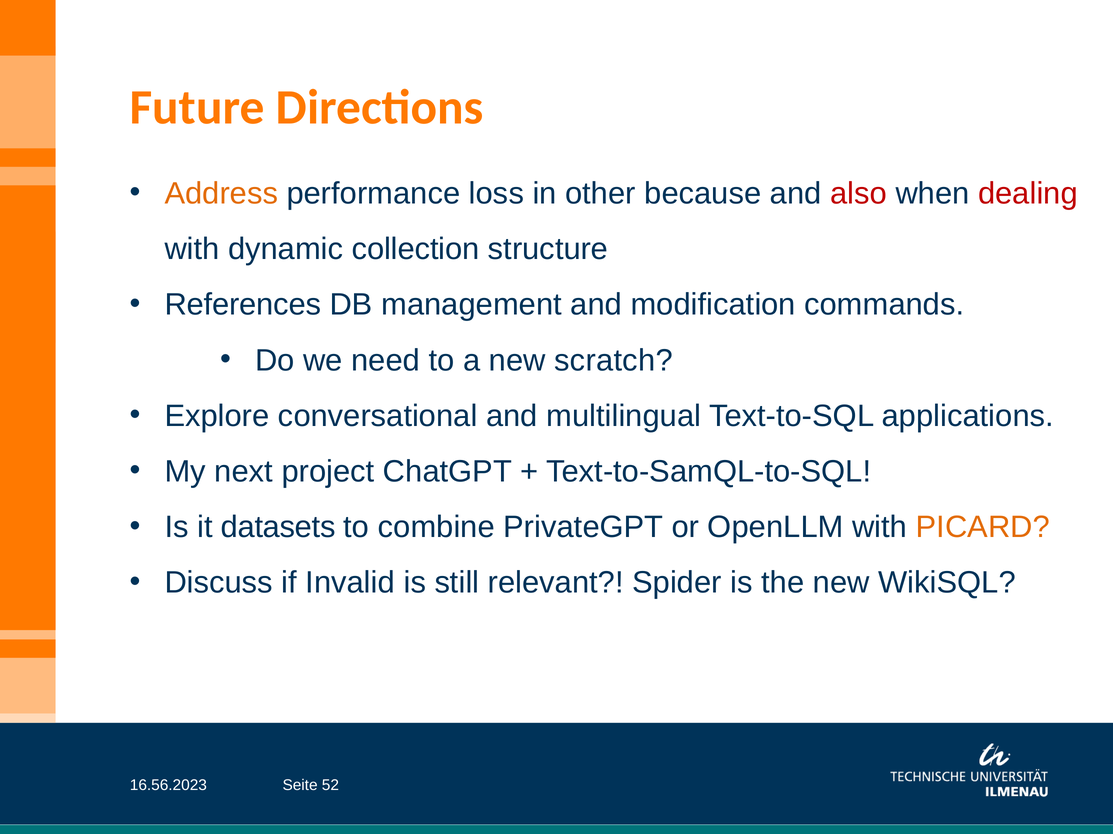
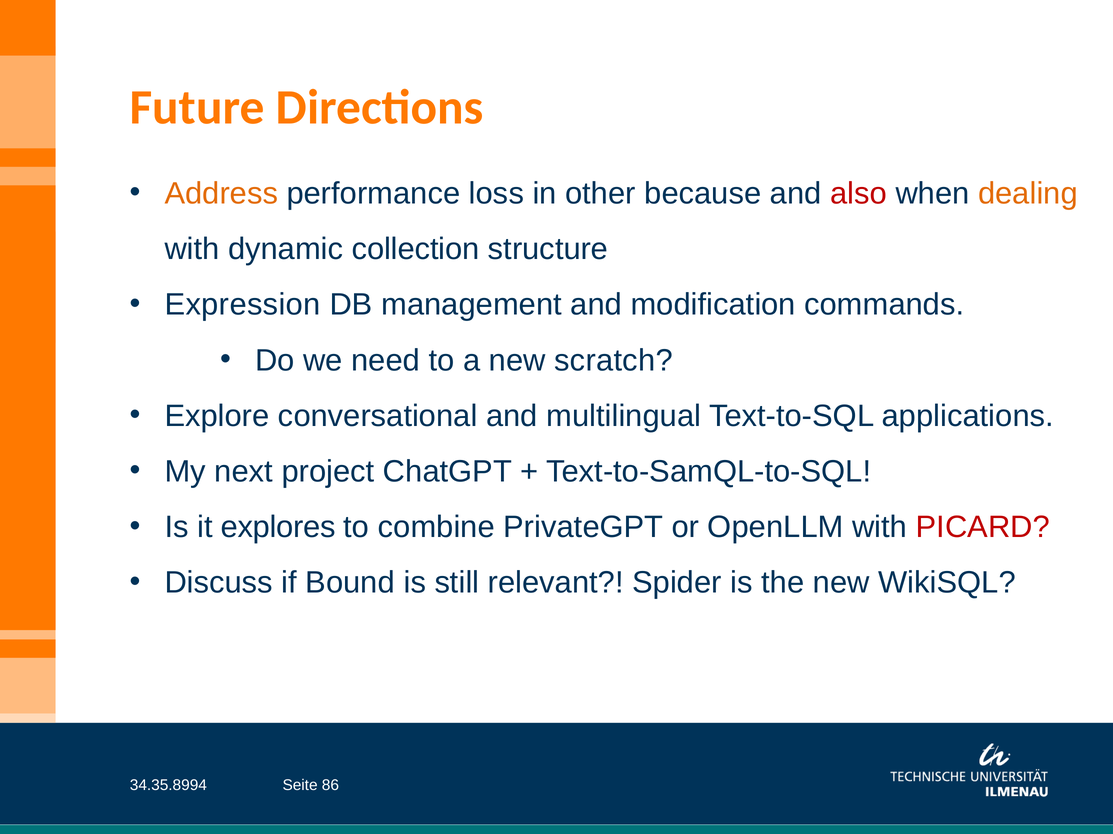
dealing colour: red -> orange
References: References -> Expression
datasets: datasets -> explores
PICARD colour: orange -> red
Invalid: Invalid -> Bound
16.56.2023: 16.56.2023 -> 34.35.8994
52: 52 -> 86
